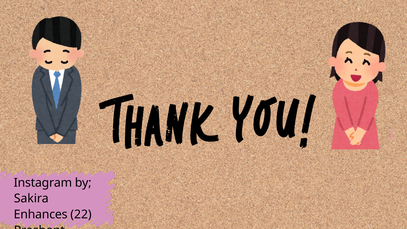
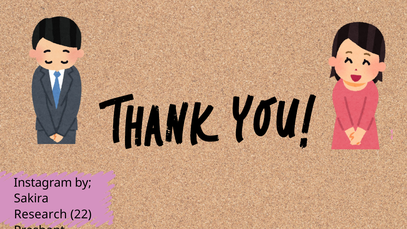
Enhances: Enhances -> Research
